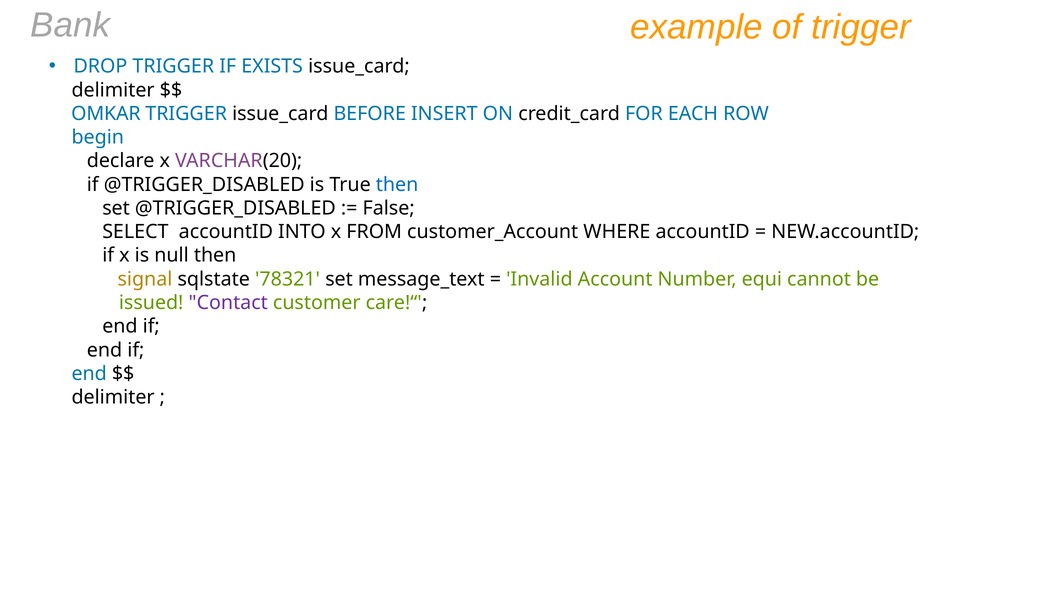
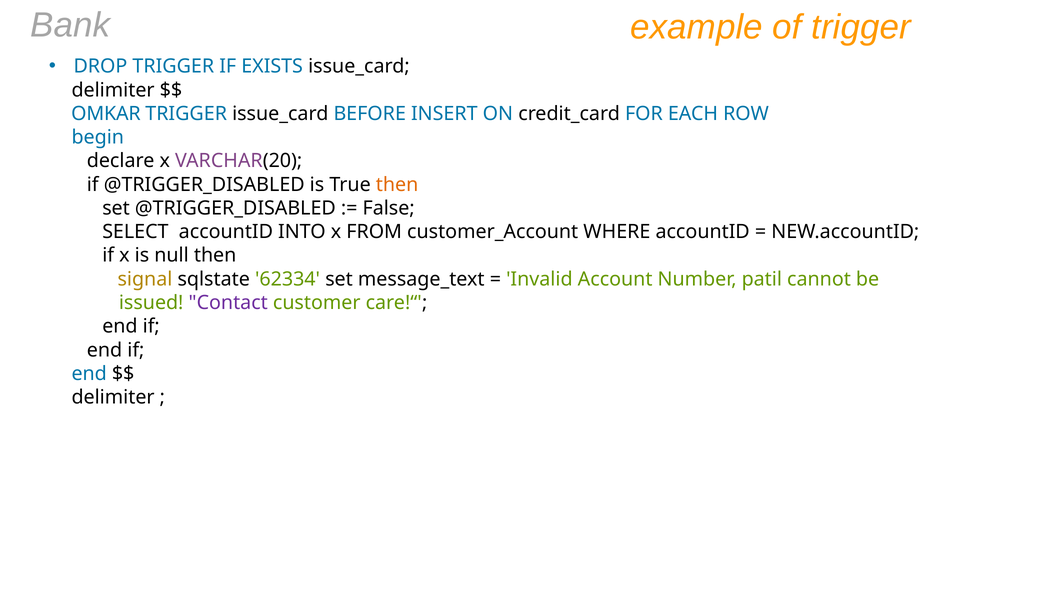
then at (397, 184) colour: blue -> orange
78321: 78321 -> 62334
equi: equi -> patil
